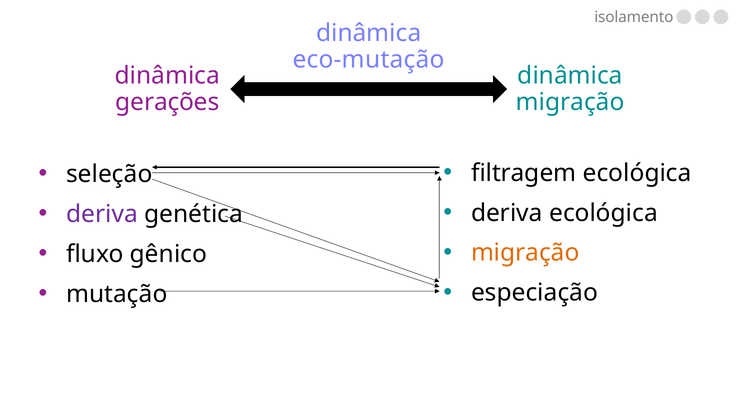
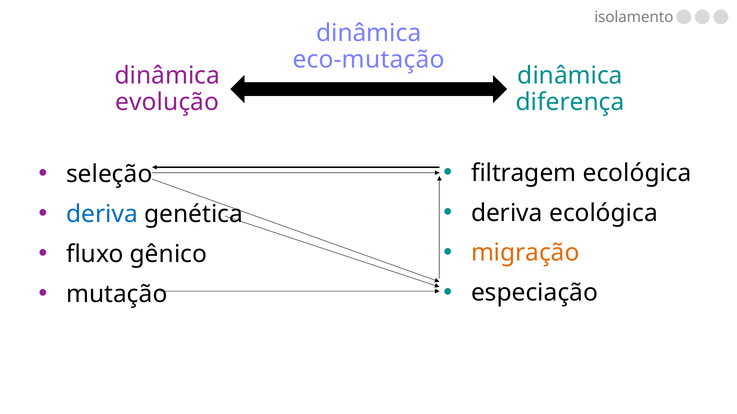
gerações: gerações -> evolução
migração at (570, 102): migração -> diferença
deriva at (102, 214) colour: purple -> blue
